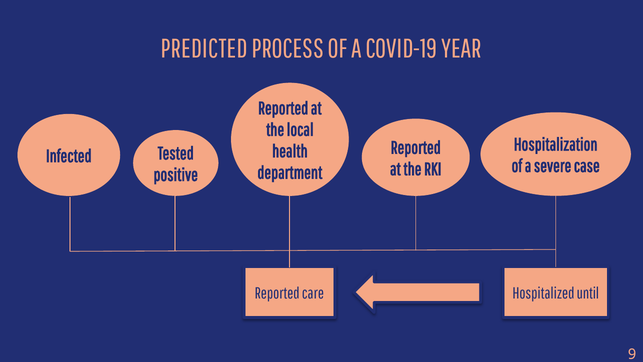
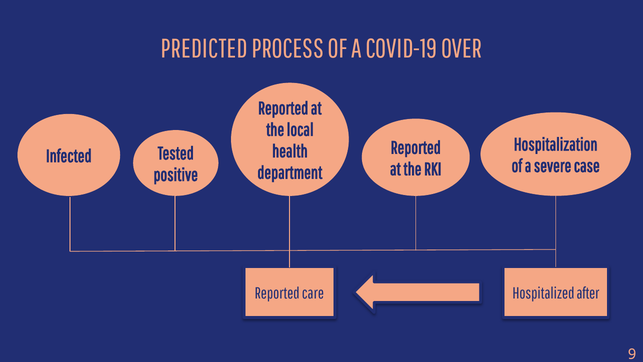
YEAR: YEAR -> OVER
until: until -> after
